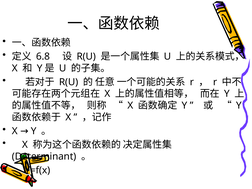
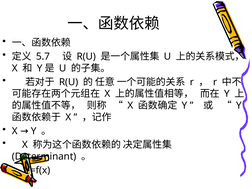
6.8: 6.8 -> 5.7
